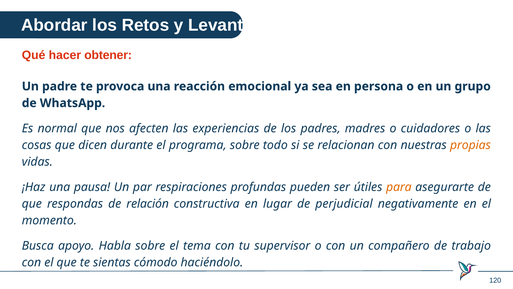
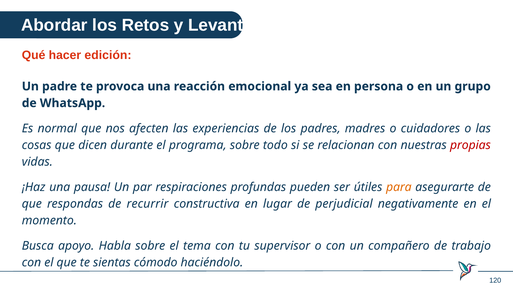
obtener: obtener -> edición
propias colour: orange -> red
relación: relación -> recurrir
